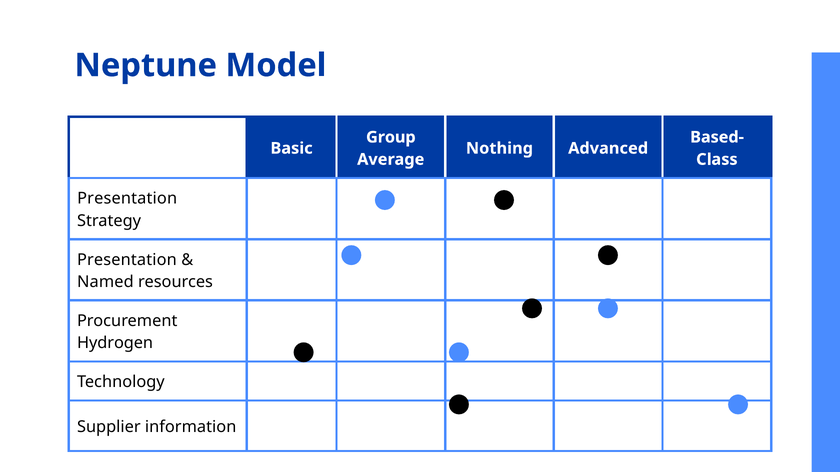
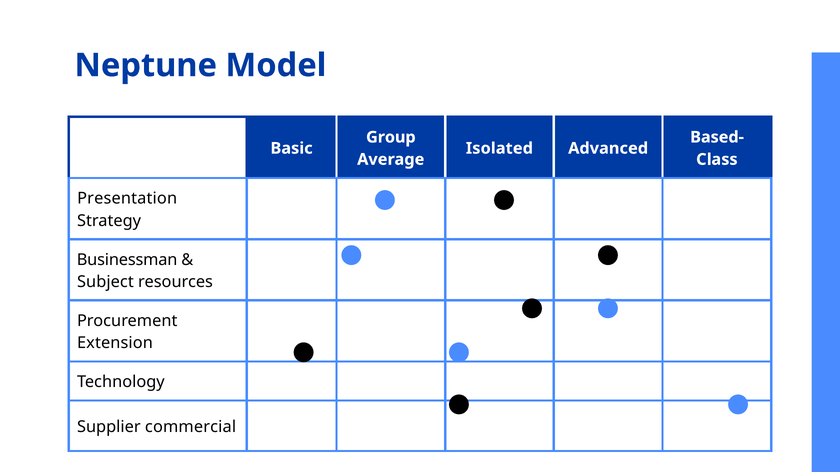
Nothing: Nothing -> Isolated
Presentation at (127, 260): Presentation -> Businessman
Named: Named -> Subject
Hydrogen: Hydrogen -> Extension
information: information -> commercial
